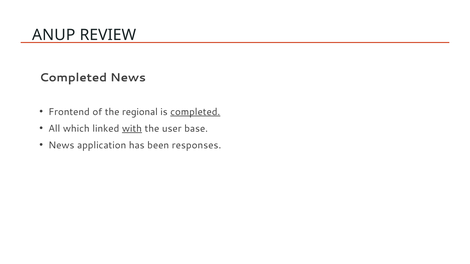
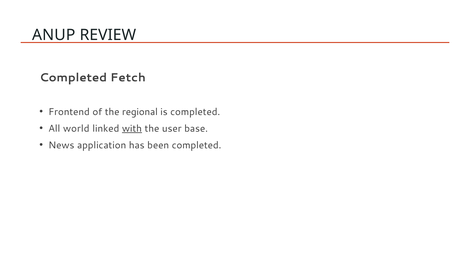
Completed News: News -> Fetch
completed at (195, 112) underline: present -> none
which: which -> world
been responses: responses -> completed
